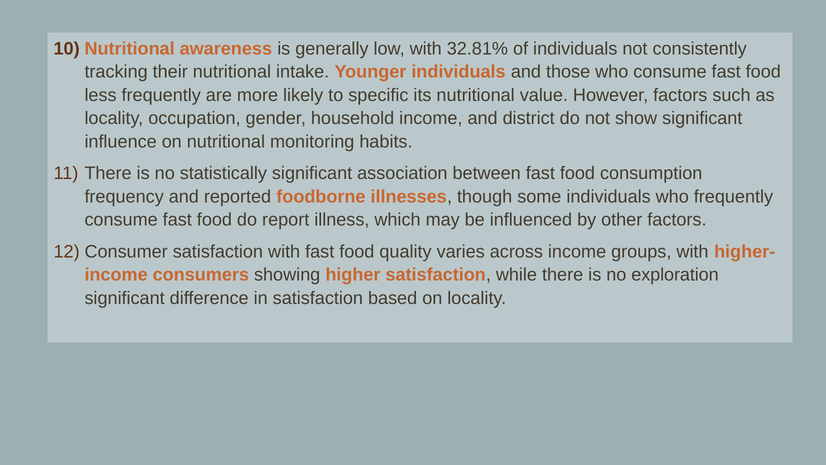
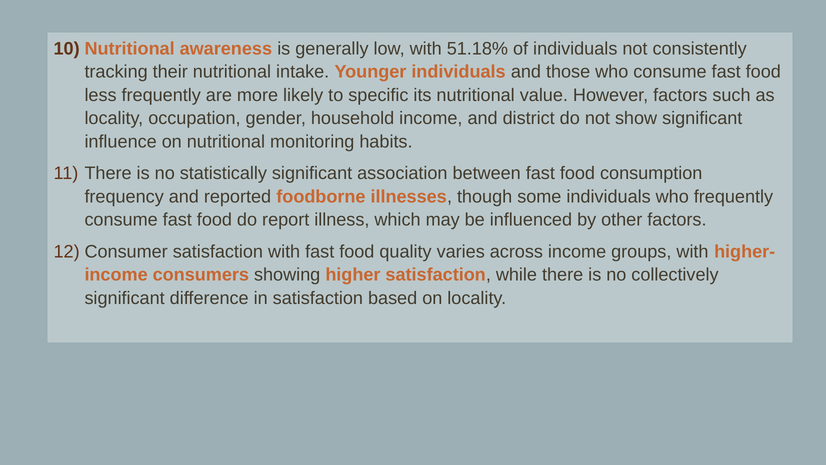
32.81%: 32.81% -> 51.18%
exploration: exploration -> collectively
